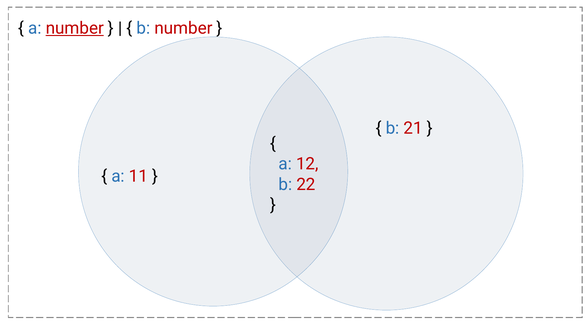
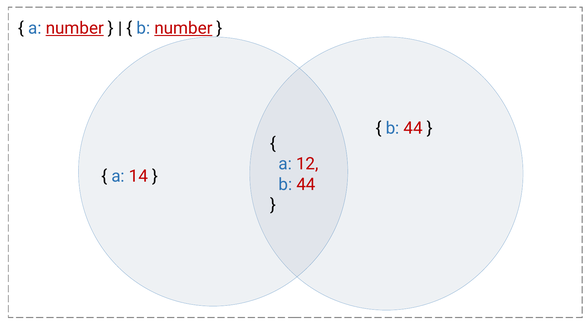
number at (183, 28) underline: none -> present
21 at (413, 128): 21 -> 44
11: 11 -> 14
22 at (306, 184): 22 -> 44
